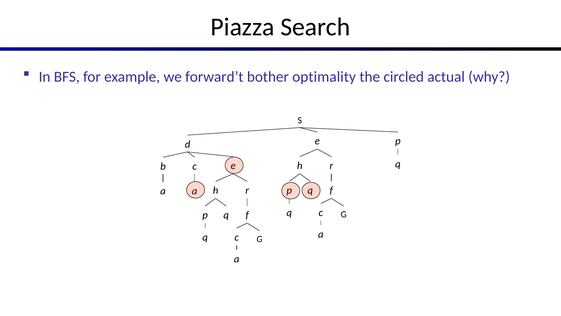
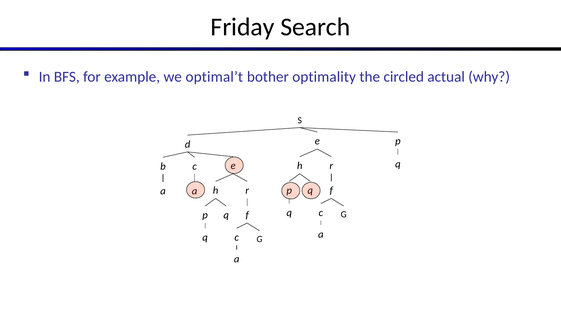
Piazza: Piazza -> Friday
forward’t: forward’t -> optimal’t
